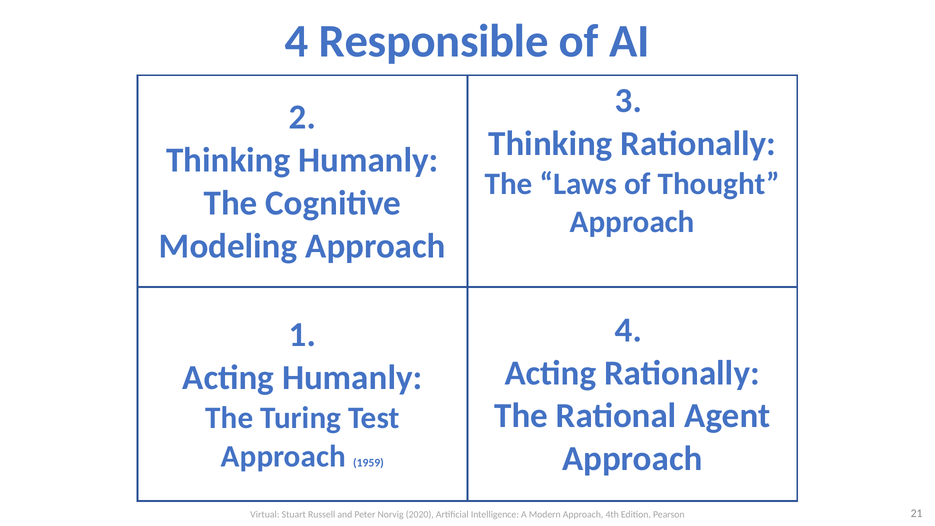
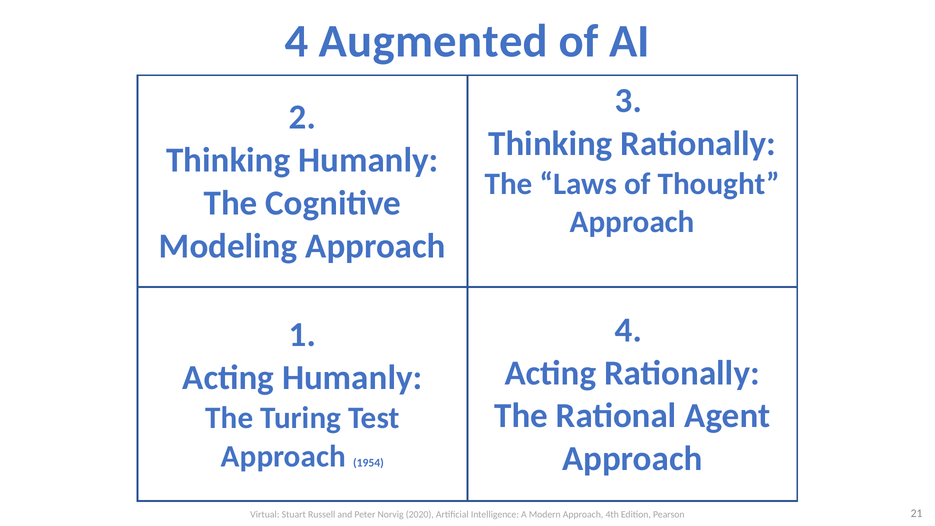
Responsible: Responsible -> Augmented
1959: 1959 -> 1954
